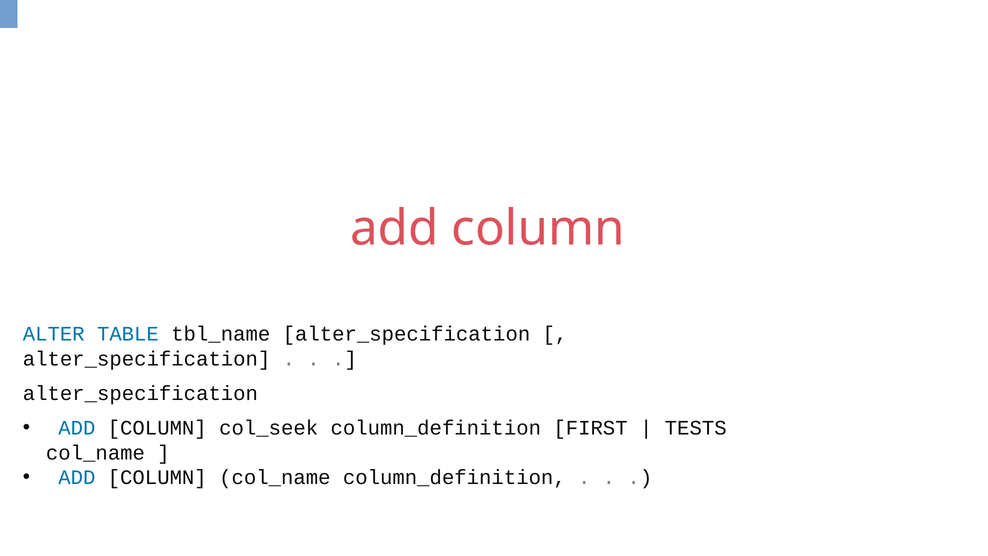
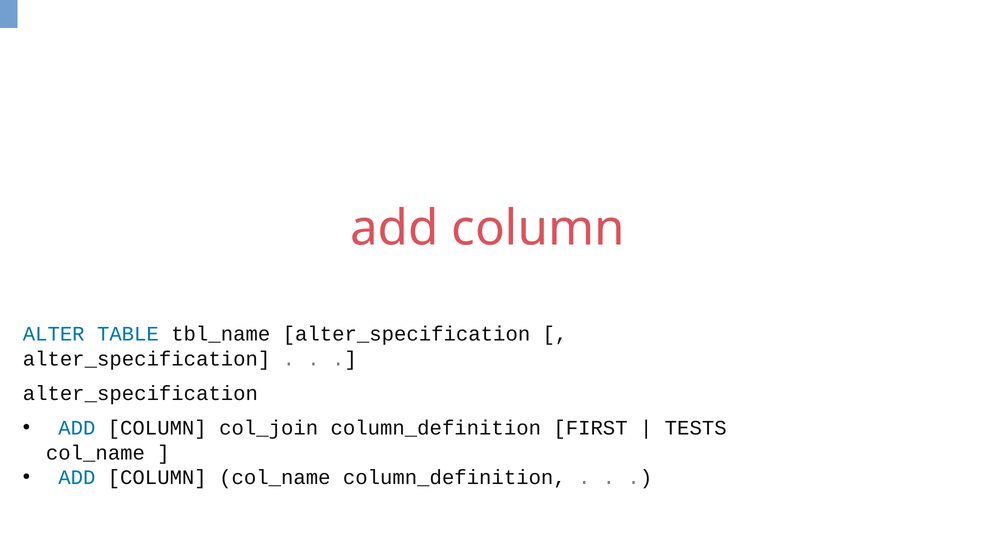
col_seek: col_seek -> col_join
